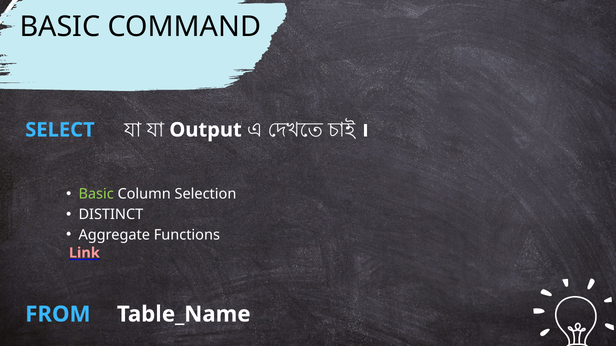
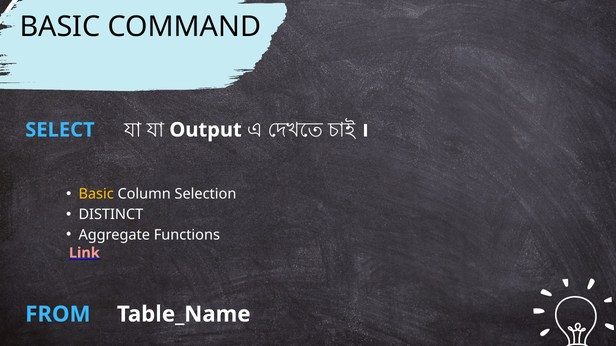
Basic at (96, 194) colour: light green -> yellow
